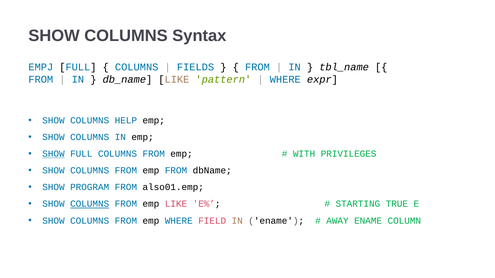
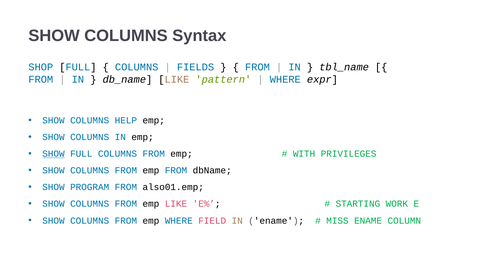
EMPJ: EMPJ -> SHOP
COLUMNS at (90, 204) underline: present -> none
TRUE: TRUE -> WORK
AWAY: AWAY -> MISS
